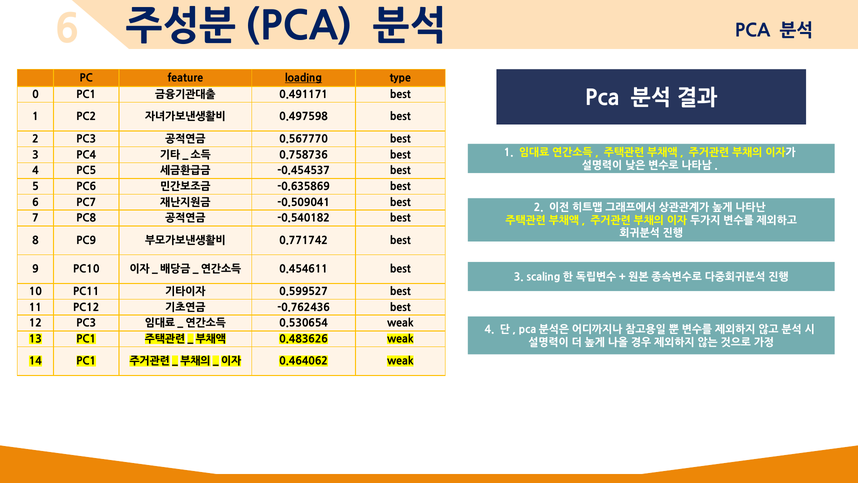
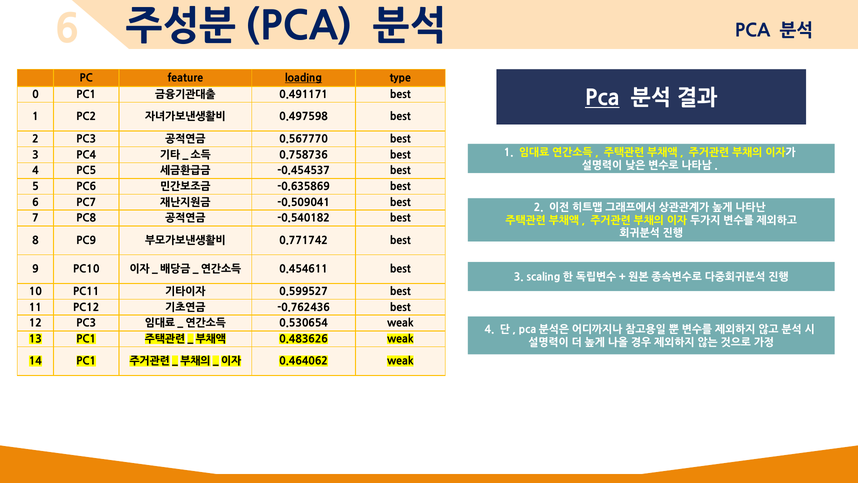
Pca at (602, 98) underline: none -> present
